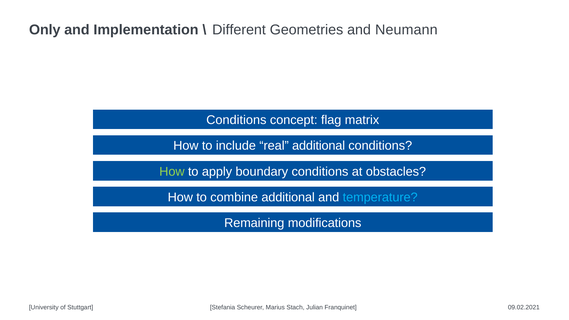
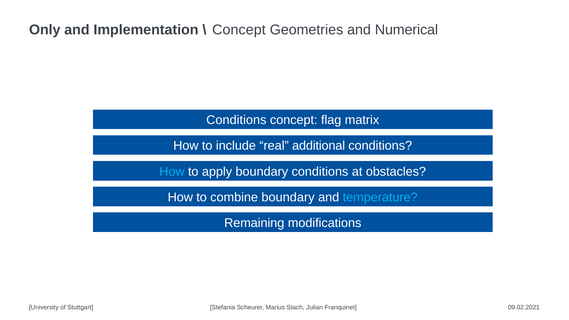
Different at (239, 30): Different -> Concept
Neumann: Neumann -> Numerical
How at (172, 172) colour: light green -> light blue
combine additional: additional -> boundary
